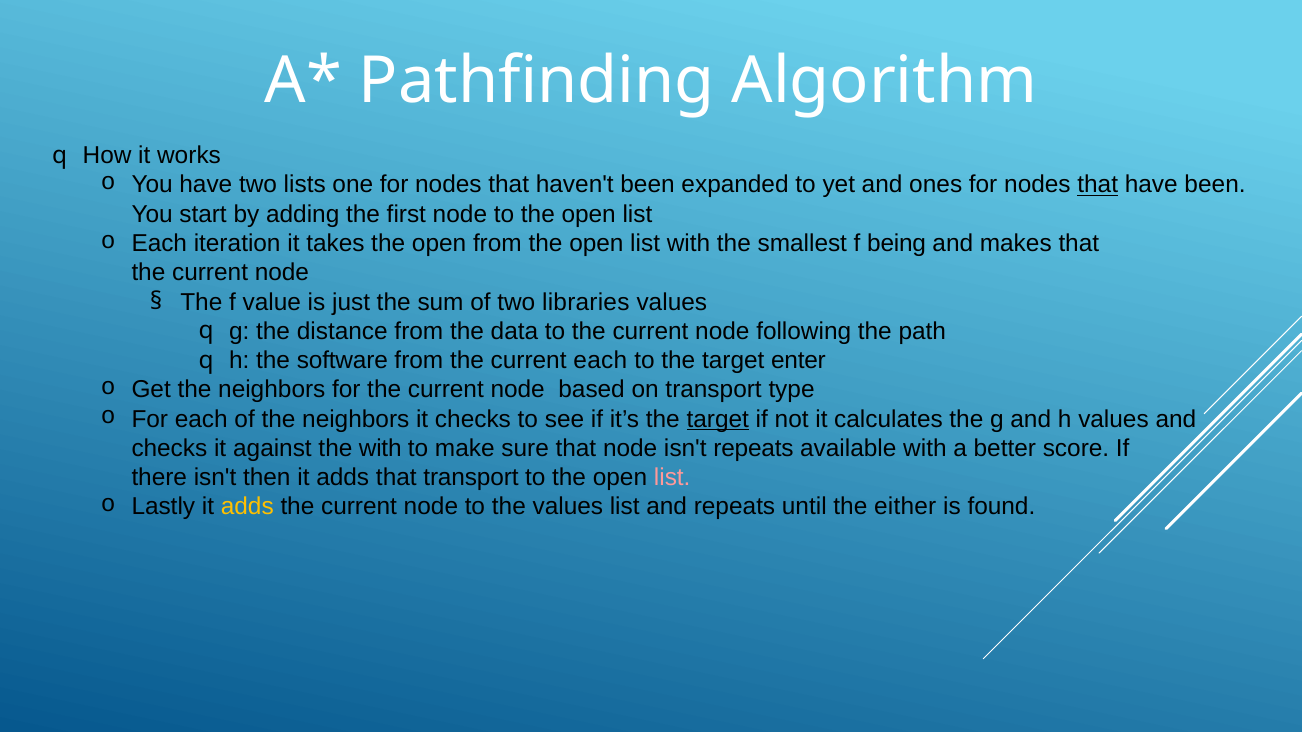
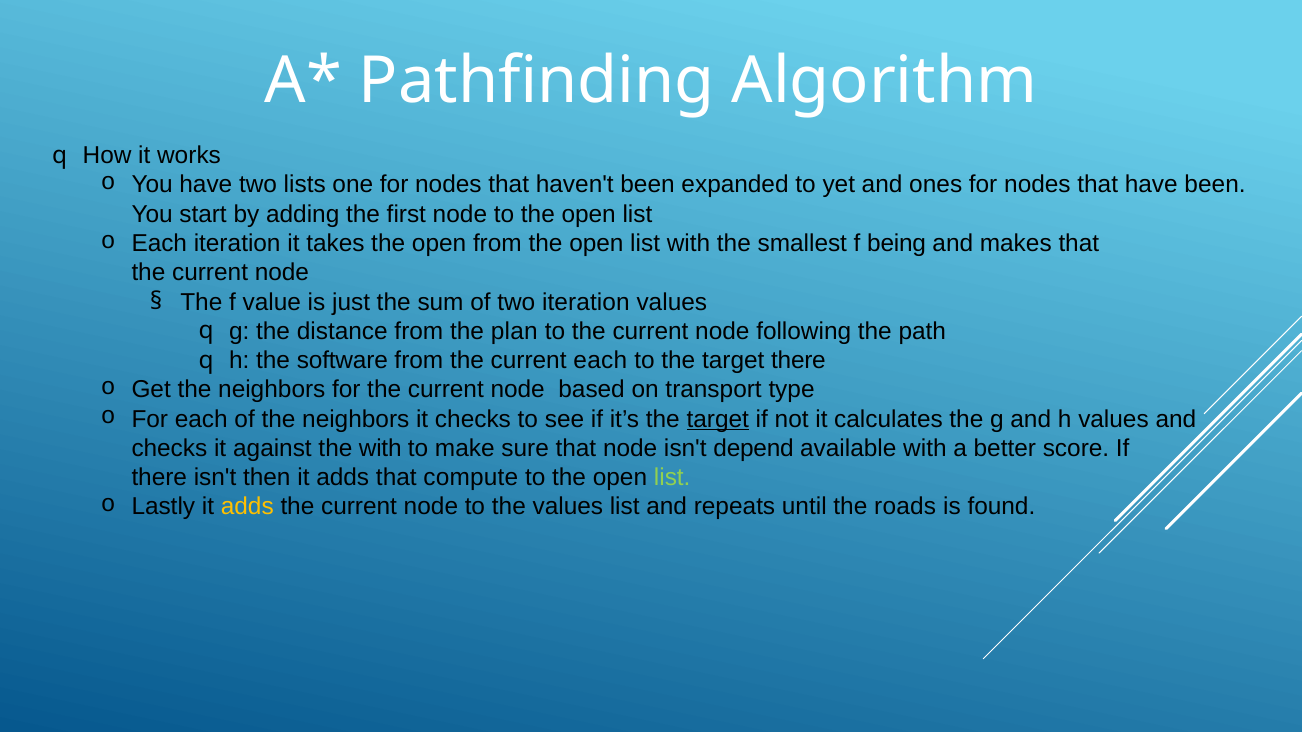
that at (1098, 185) underline: present -> none
two libraries: libraries -> iteration
data: data -> plan
target enter: enter -> there
isn't repeats: repeats -> depend
that transport: transport -> compute
list at (672, 478) colour: pink -> light green
either: either -> roads
